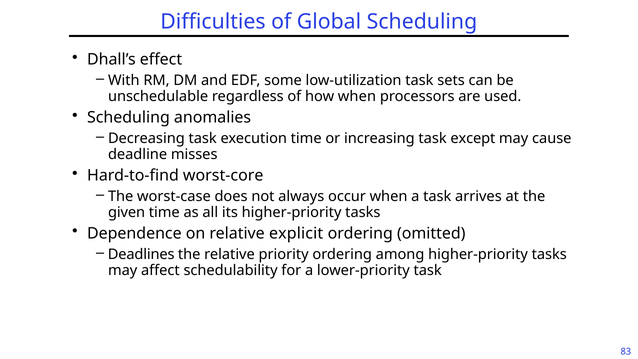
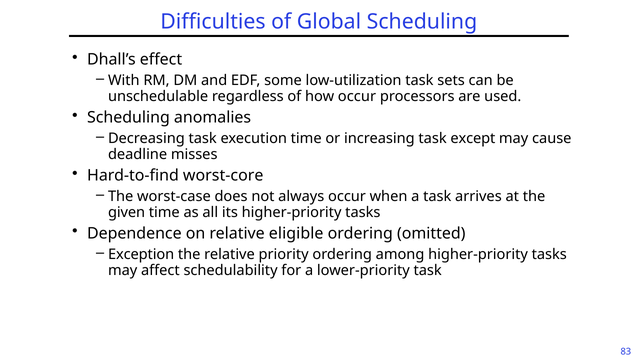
how when: when -> occur
explicit: explicit -> eligible
Deadlines: Deadlines -> Exception
